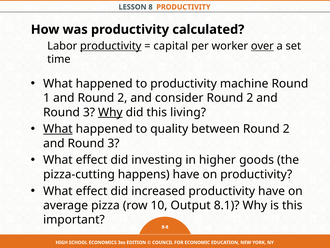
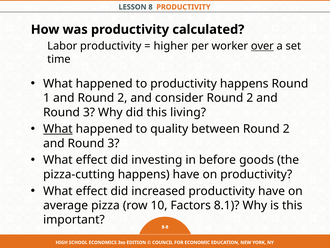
productivity at (111, 46) underline: present -> none
capital: capital -> higher
productivity machine: machine -> happens
Why at (110, 112) underline: present -> none
higher: higher -> before
Output: Output -> Factors
